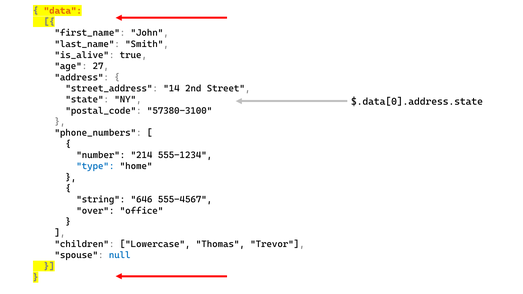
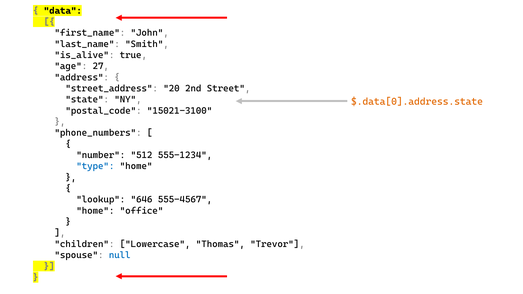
data colour: orange -> black
14: 14 -> 20
$.data[0].address.state colour: black -> orange
57380-3100: 57380-3100 -> 15021-3100
214: 214 -> 512
string: string -> lookup
over at (95, 211): over -> home
